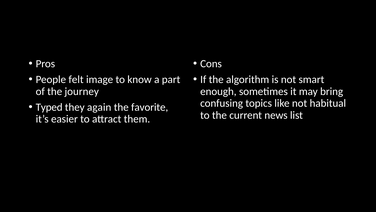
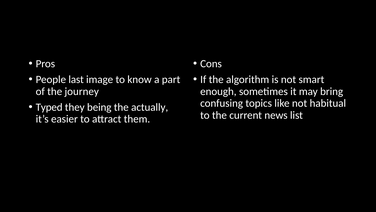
felt: felt -> last
again: again -> being
favorite: favorite -> actually
